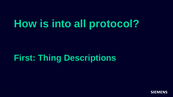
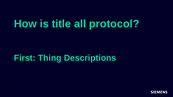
into: into -> title
